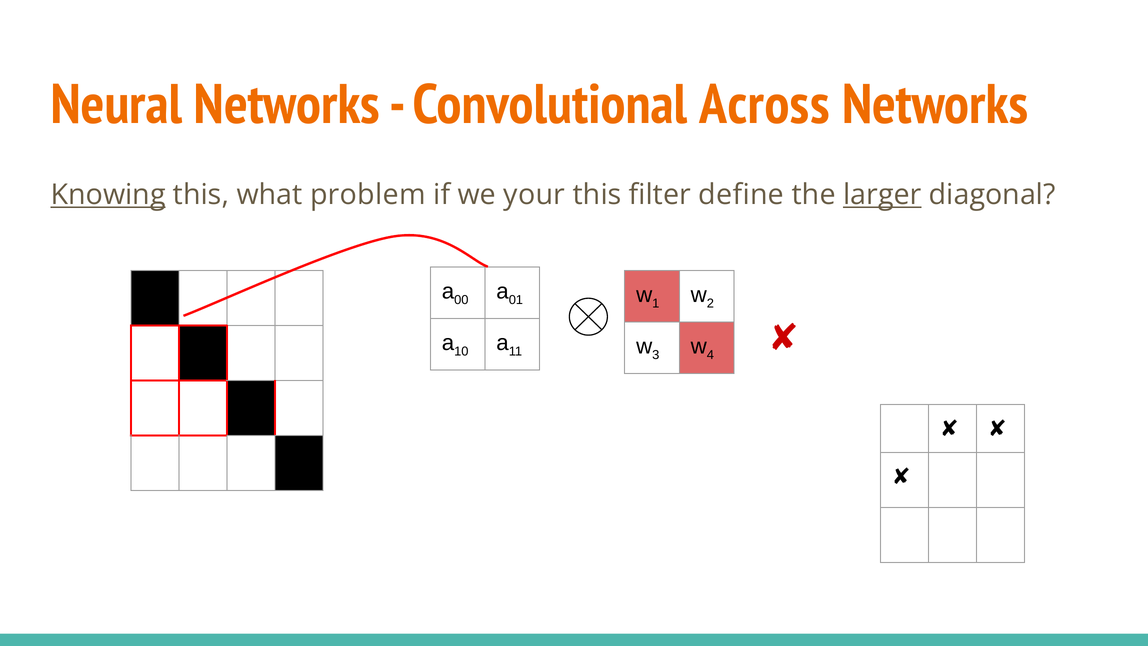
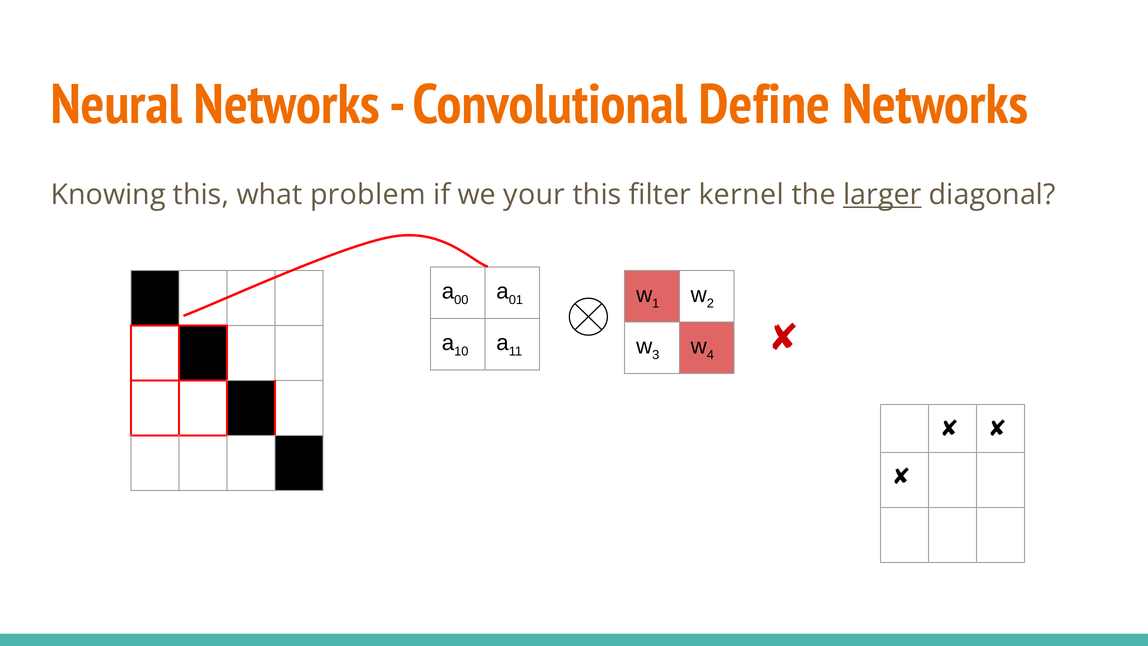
Across: Across -> Define
Knowing underline: present -> none
define: define -> kernel
